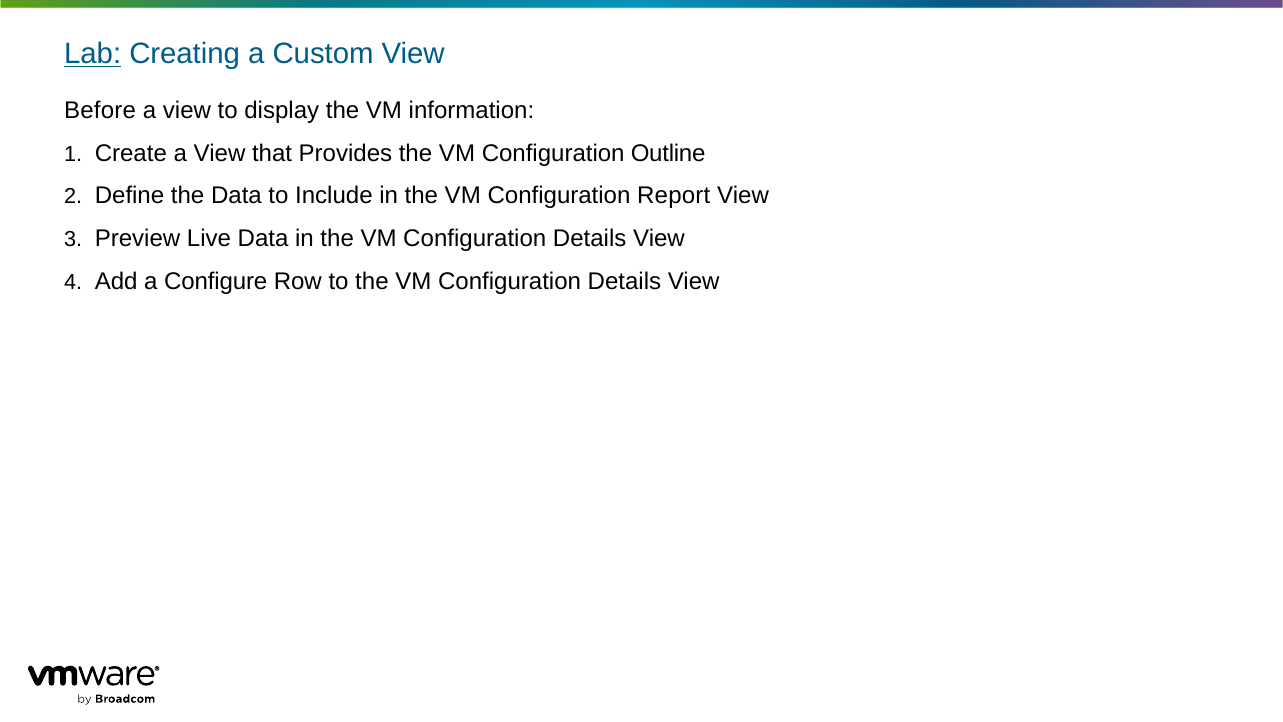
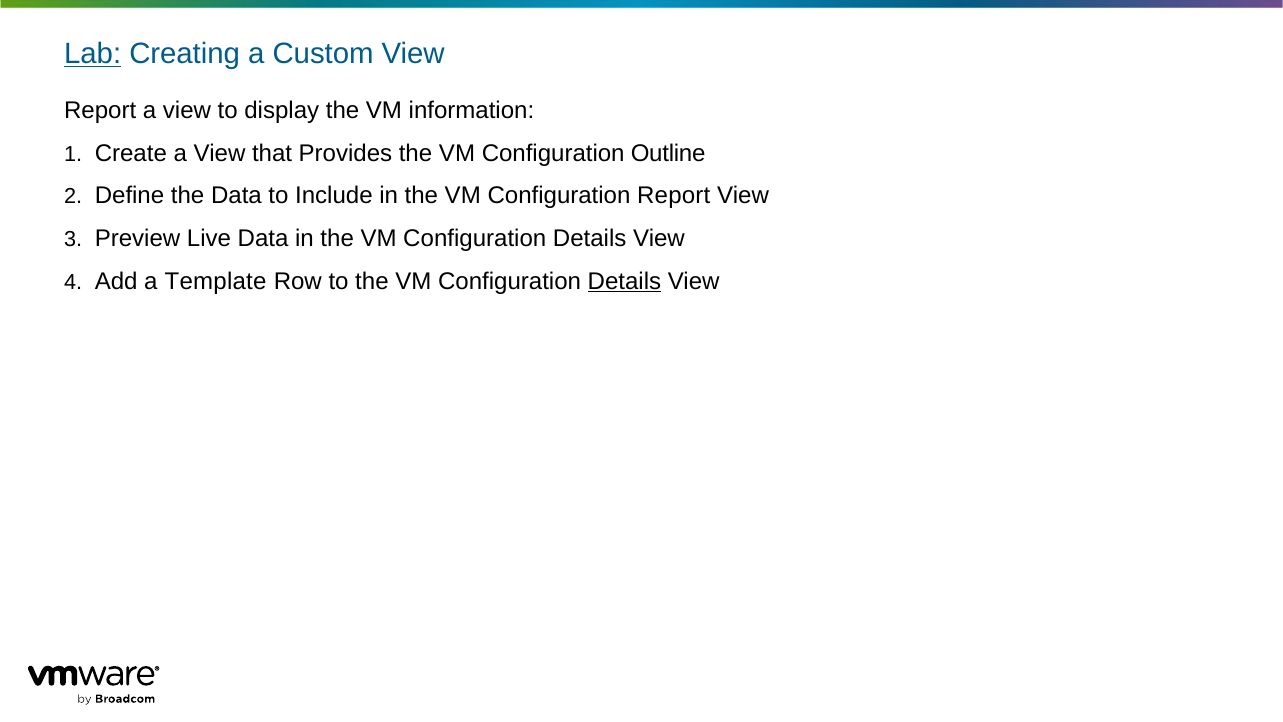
Before at (100, 110): Before -> Report
Configure: Configure -> Template
Details at (624, 281) underline: none -> present
